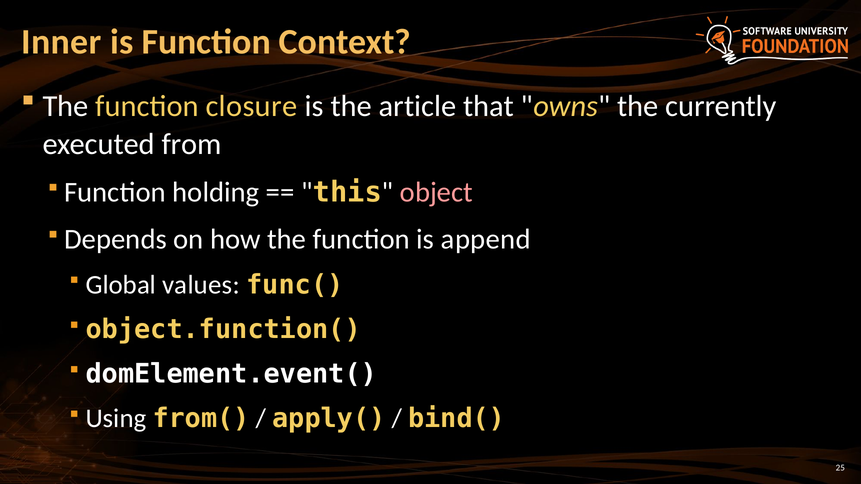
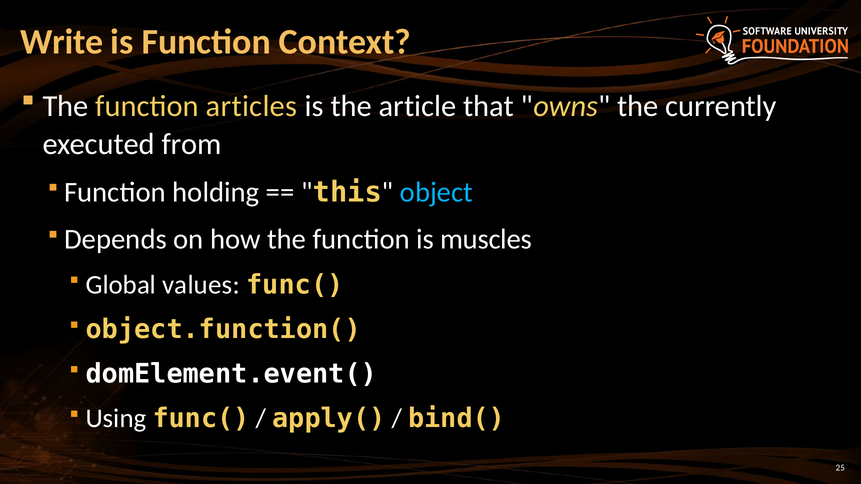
Inner: Inner -> Write
closure: closure -> articles
object colour: pink -> light blue
append: append -> muscles
Using from(: from( -> func(
